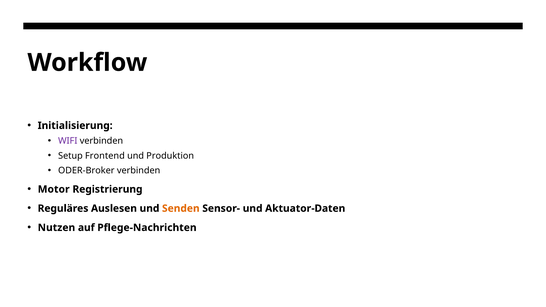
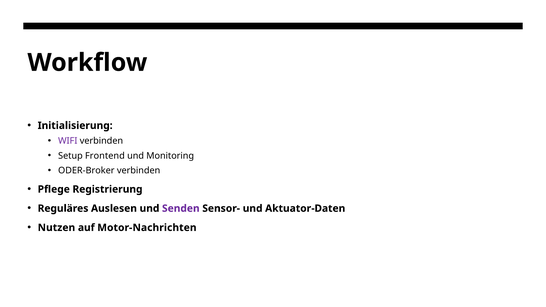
Produktion: Produktion -> Monitoring
Motor: Motor -> Pflege
Senden colour: orange -> purple
Pflege-Nachrichten: Pflege-Nachrichten -> Motor-Nachrichten
